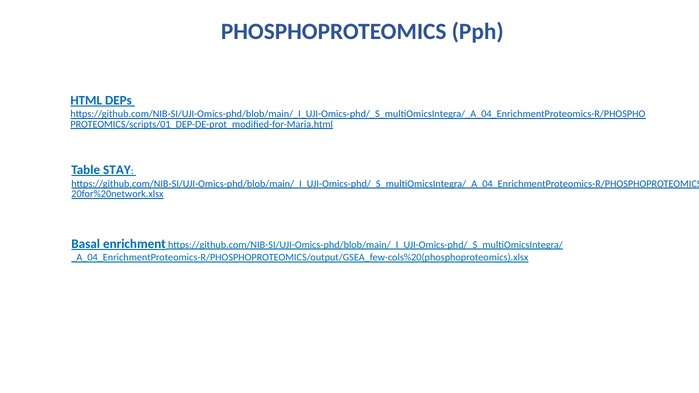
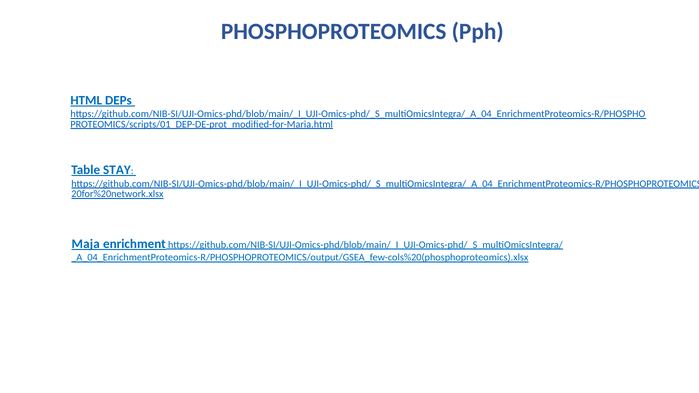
Basal: Basal -> Maja
